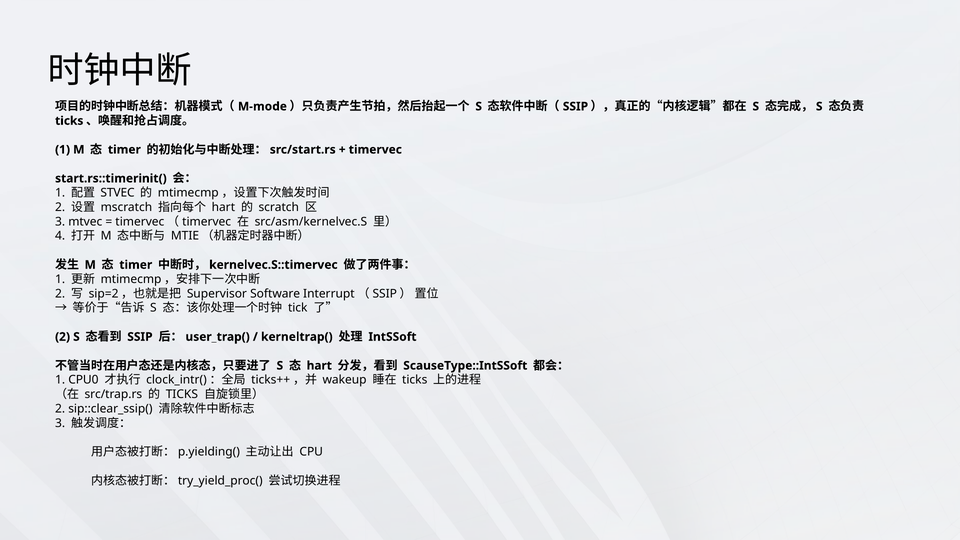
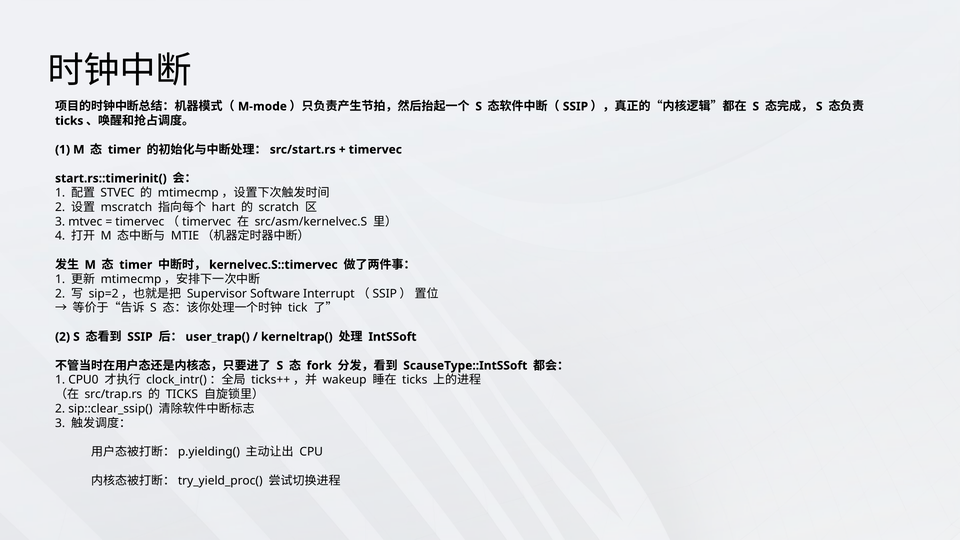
hart at (319, 366): hart -> fork
